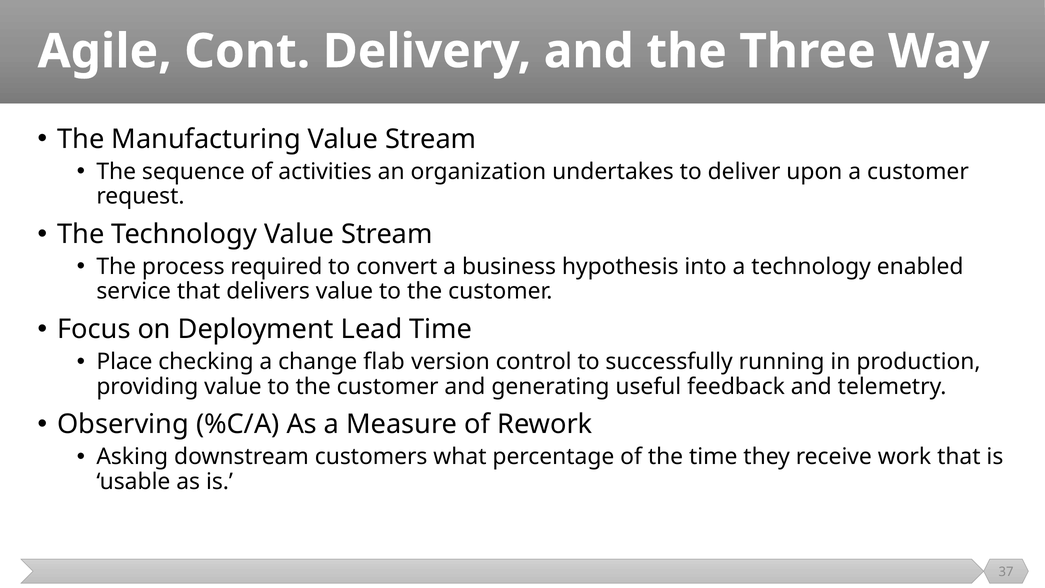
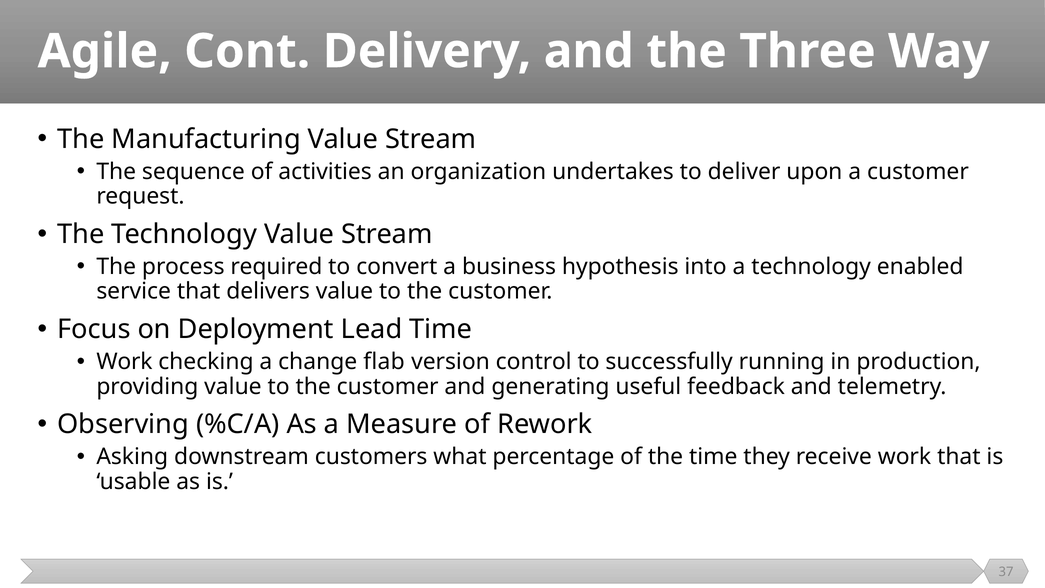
Place at (124, 362): Place -> Work
